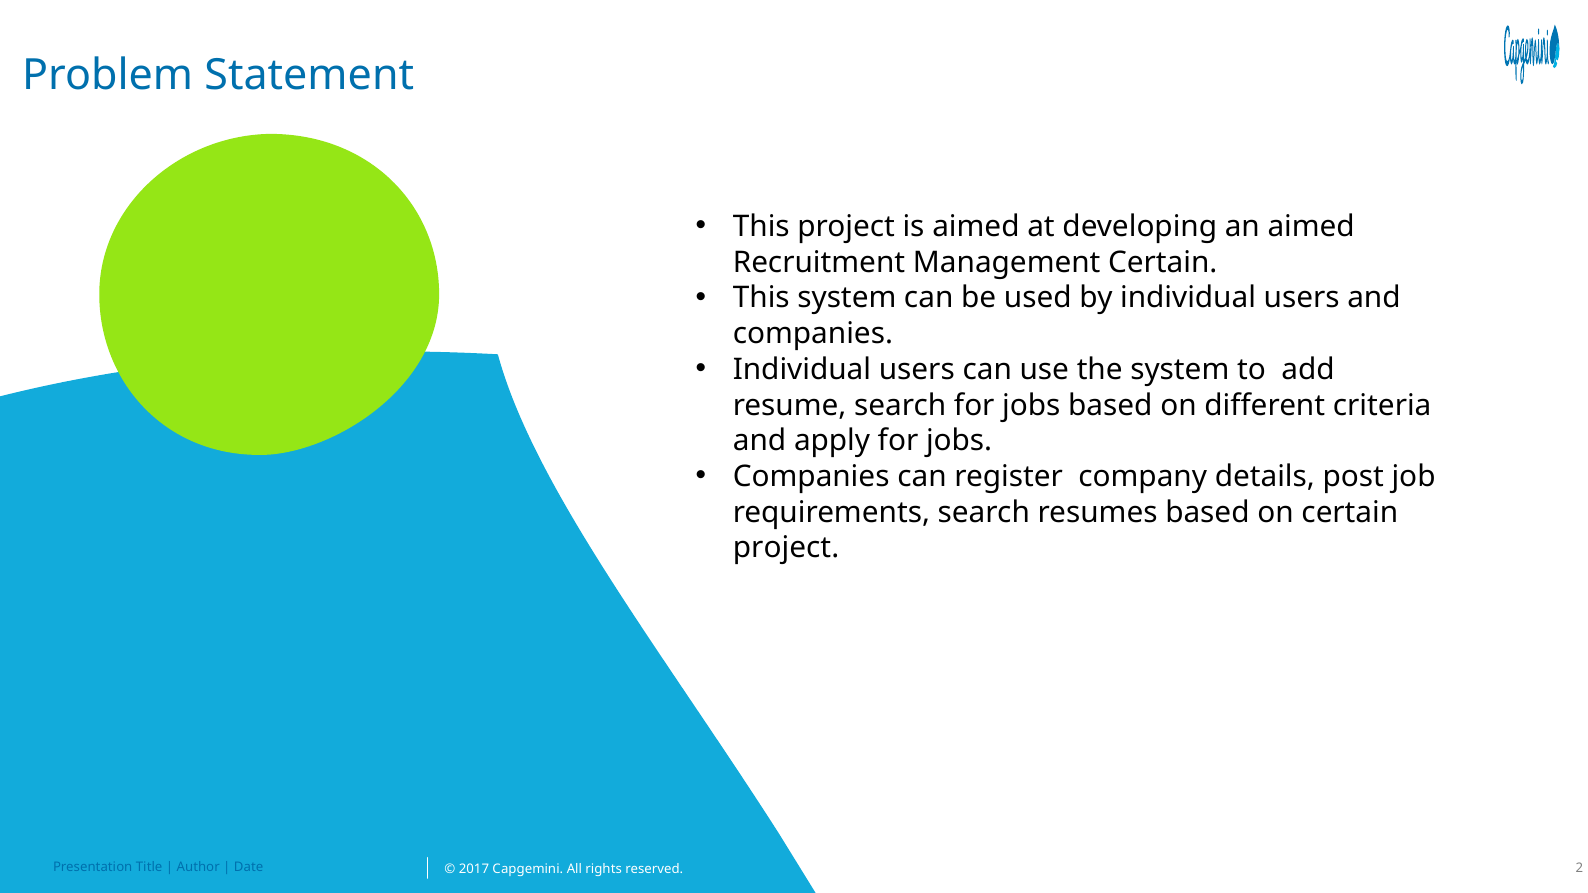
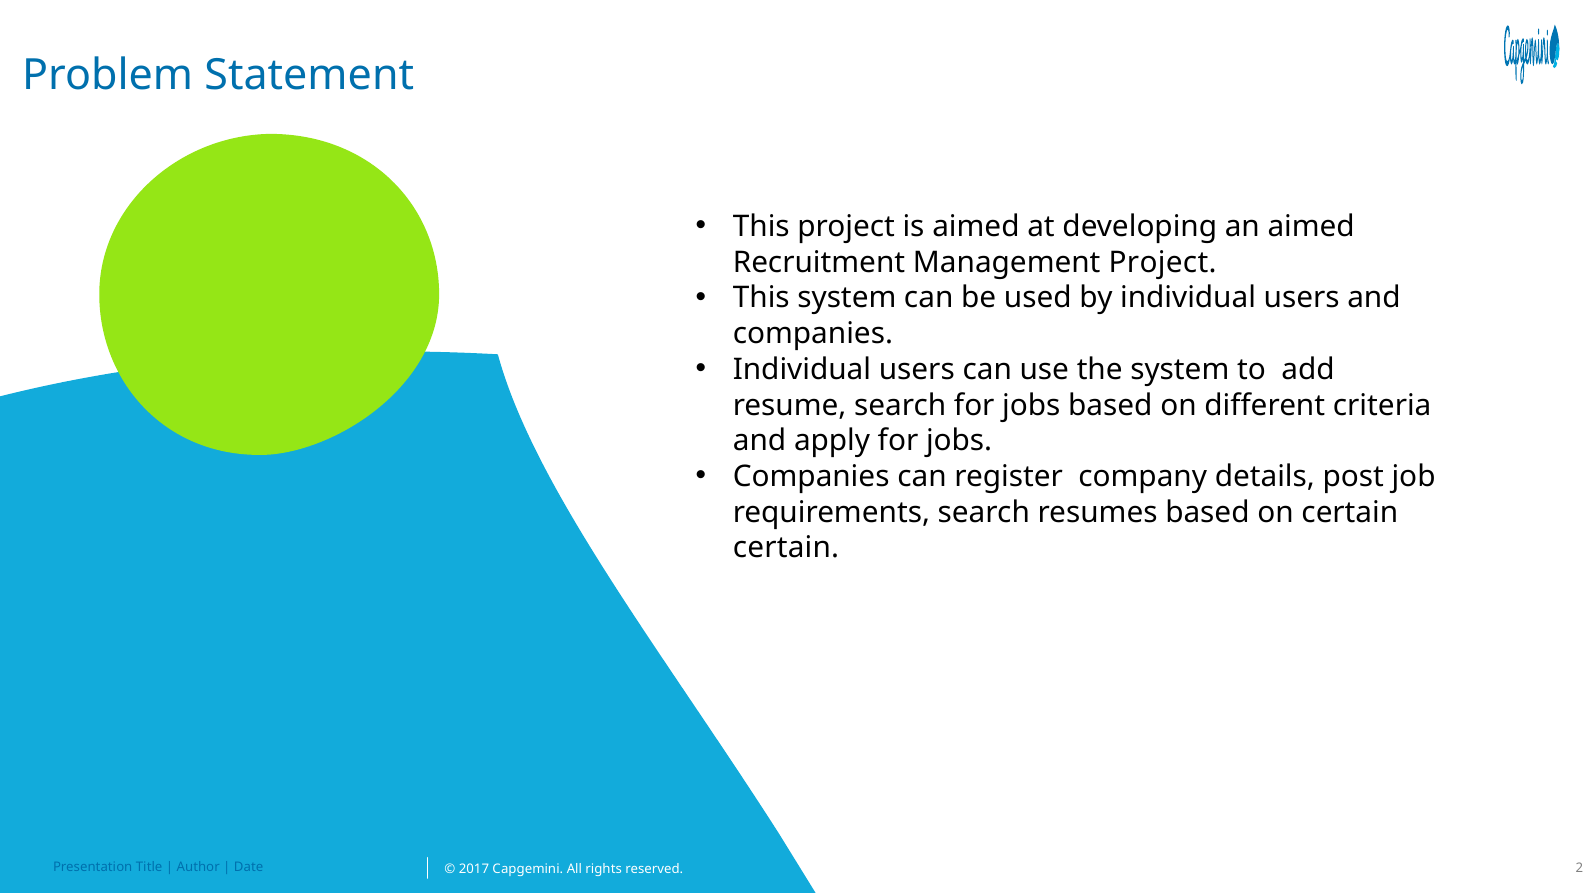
Management Certain: Certain -> Project
project at (786, 548): project -> certain
